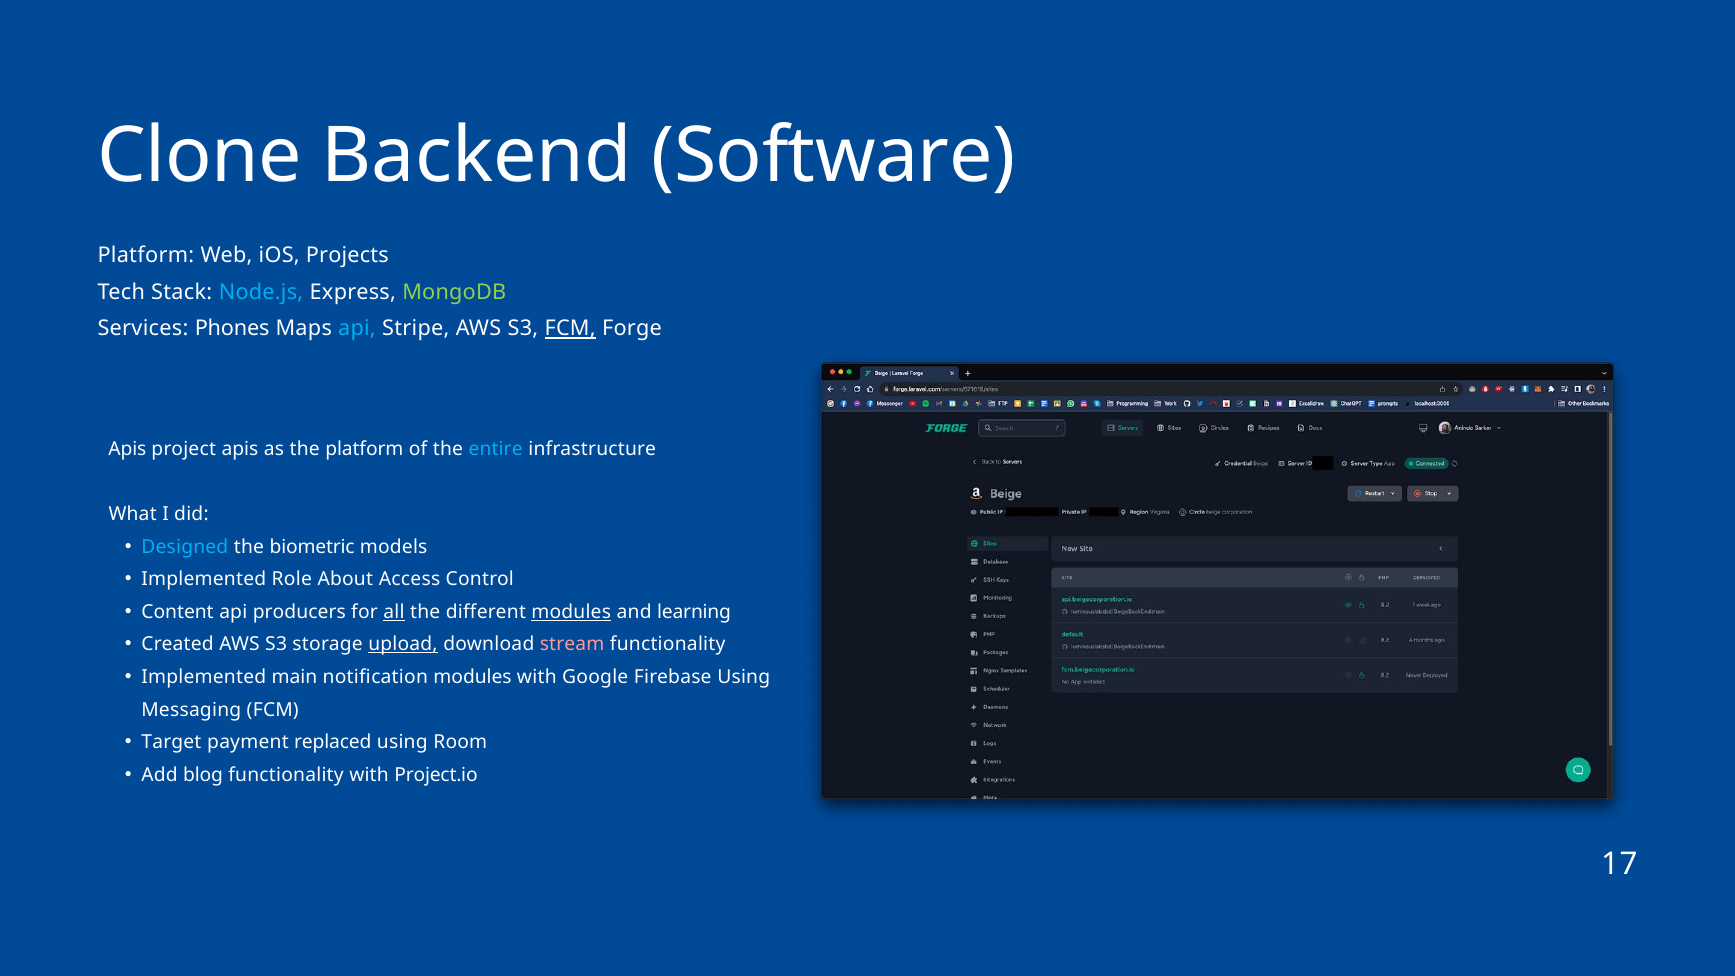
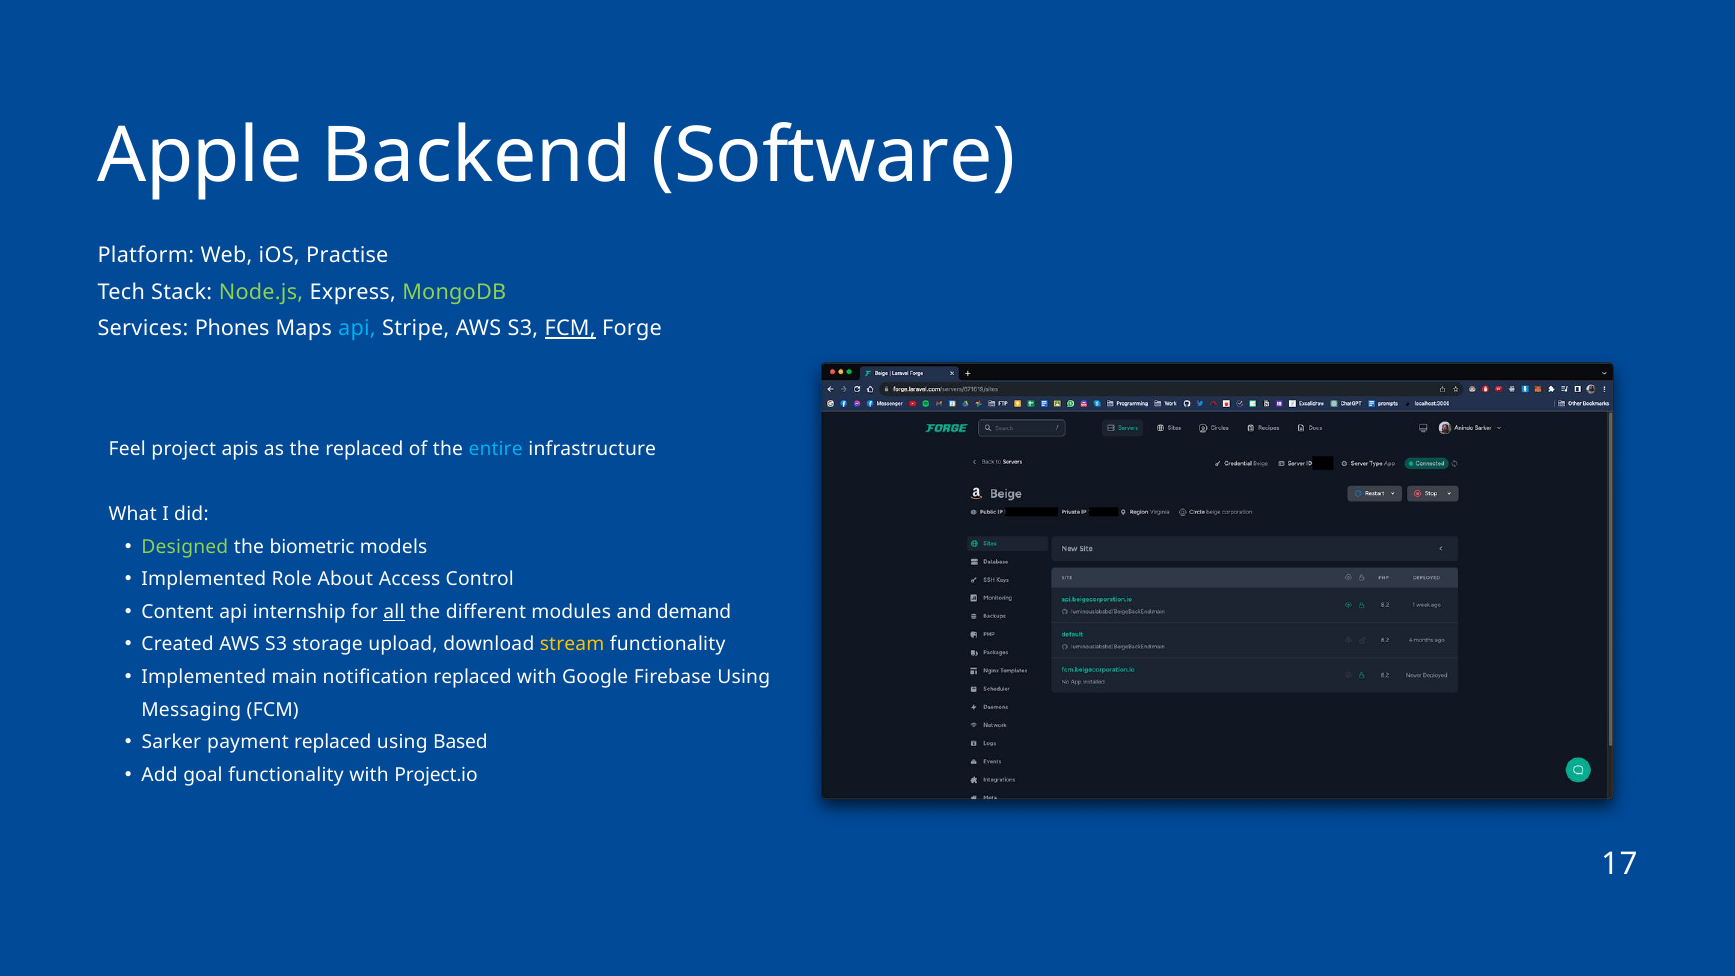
Clone: Clone -> Apple
Projects: Projects -> Practise
Node.js colour: light blue -> light green
Apis at (127, 449): Apis -> Feel
the platform: platform -> replaced
Designed colour: light blue -> light green
producers: producers -> internship
modules at (571, 612) underline: present -> none
learning: learning -> demand
upload underline: present -> none
stream colour: pink -> yellow
notification modules: modules -> replaced
Target: Target -> Sarker
Room: Room -> Based
blog: blog -> goal
